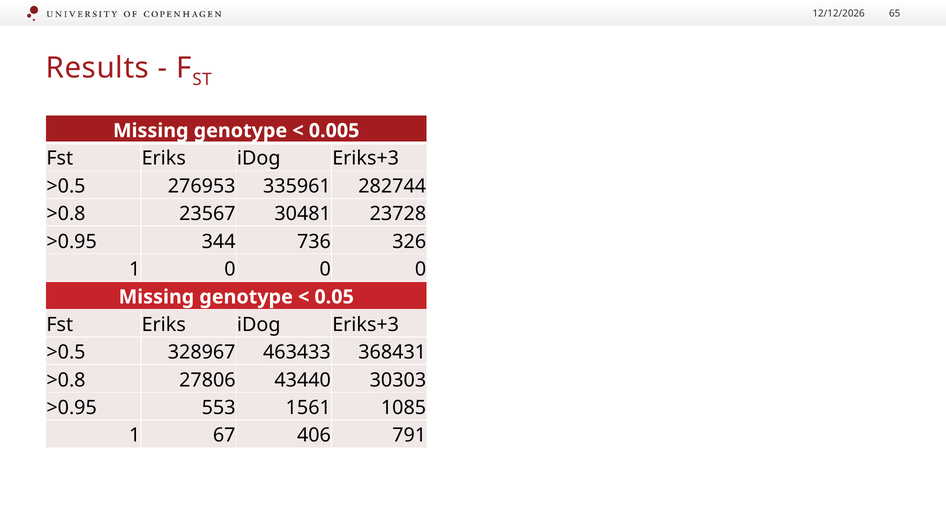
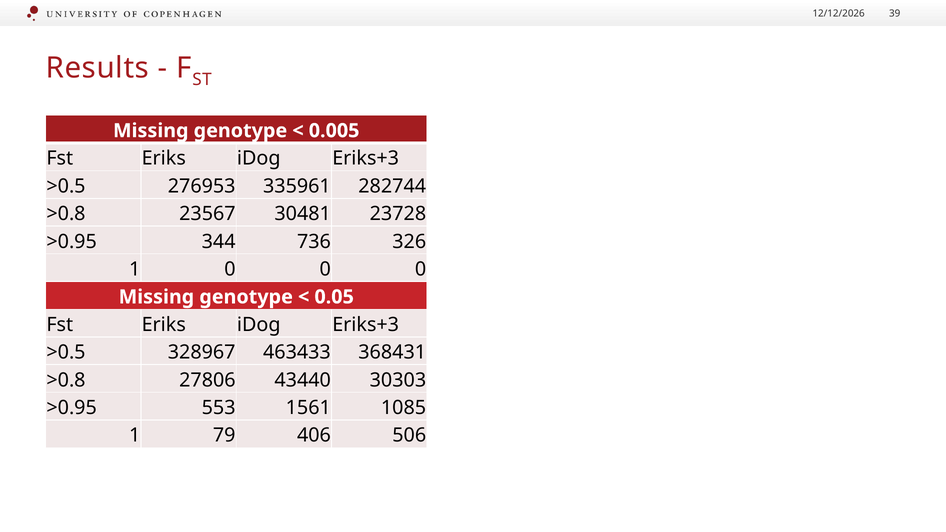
65: 65 -> 39
67: 67 -> 79
791: 791 -> 506
